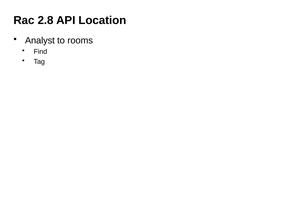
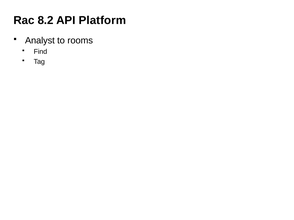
2.8: 2.8 -> 8.2
Location: Location -> Platform
